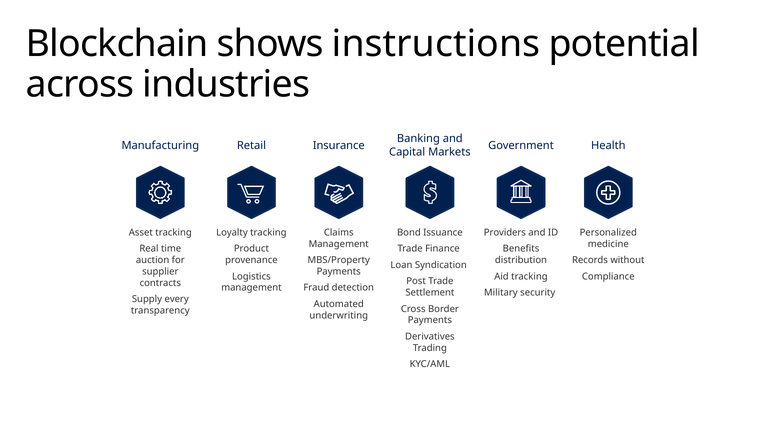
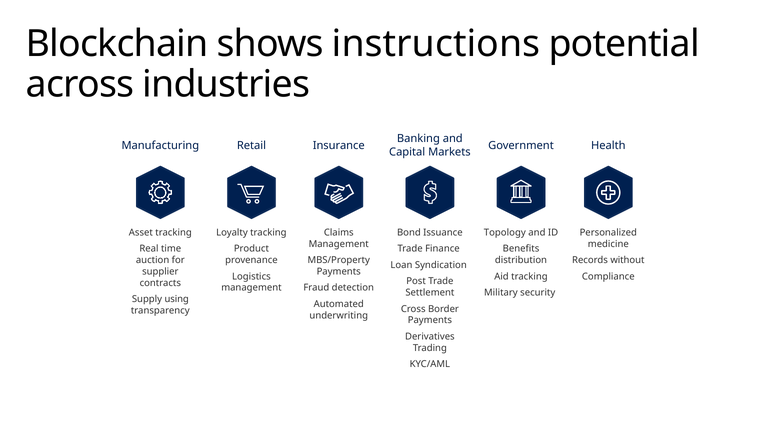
Providers: Providers -> Topology
every: every -> using
